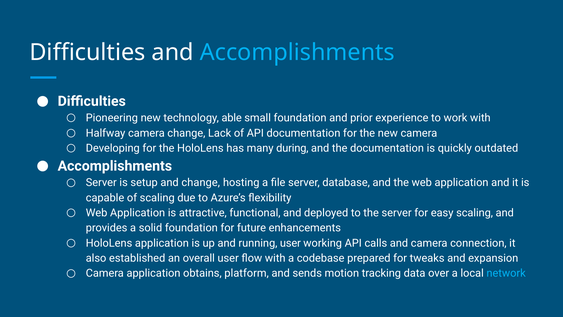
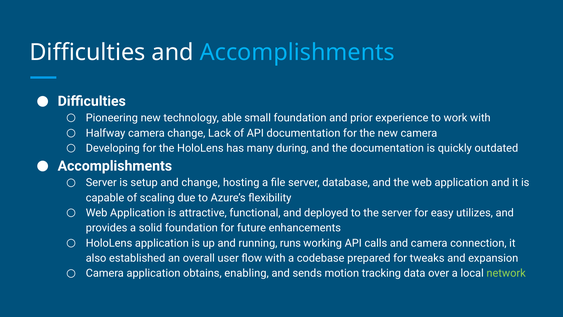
easy scaling: scaling -> utilizes
running user: user -> runs
platform: platform -> enabling
network colour: light blue -> light green
